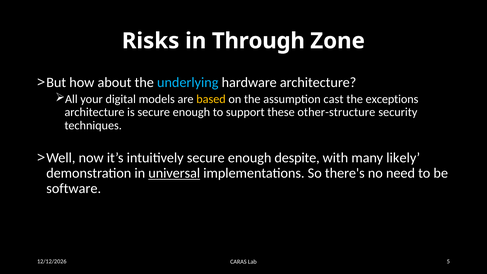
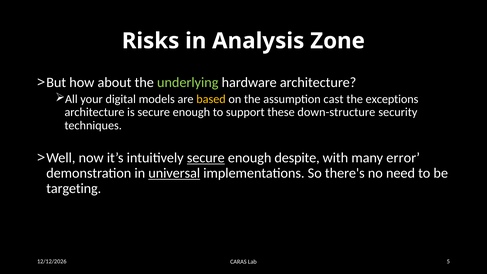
Through: Through -> Analysis
underlying colour: light blue -> light green
other-structure: other-structure -> down-structure
secure at (206, 158) underline: none -> present
likely: likely -> error
software: software -> targeting
